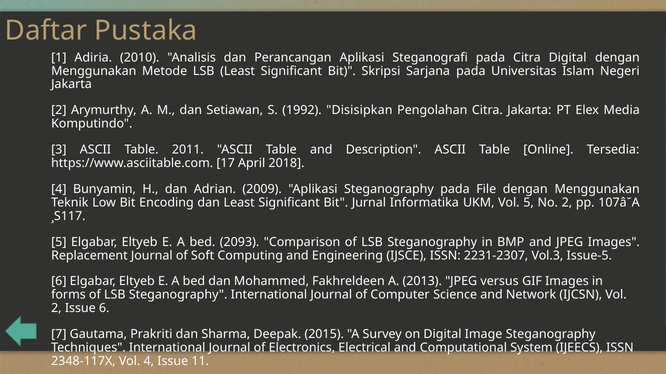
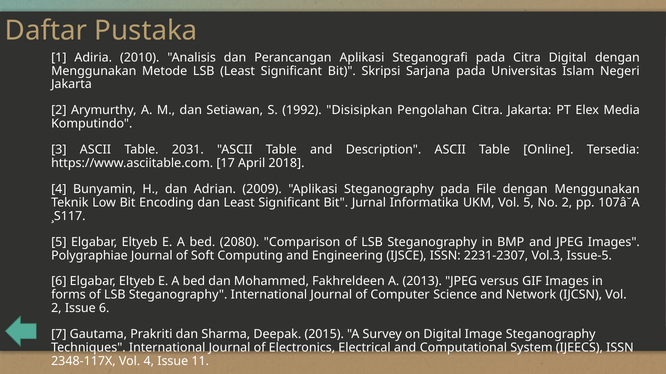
2011: 2011 -> 2031
2093: 2093 -> 2080
Replacement: Replacement -> Polygraphiae
